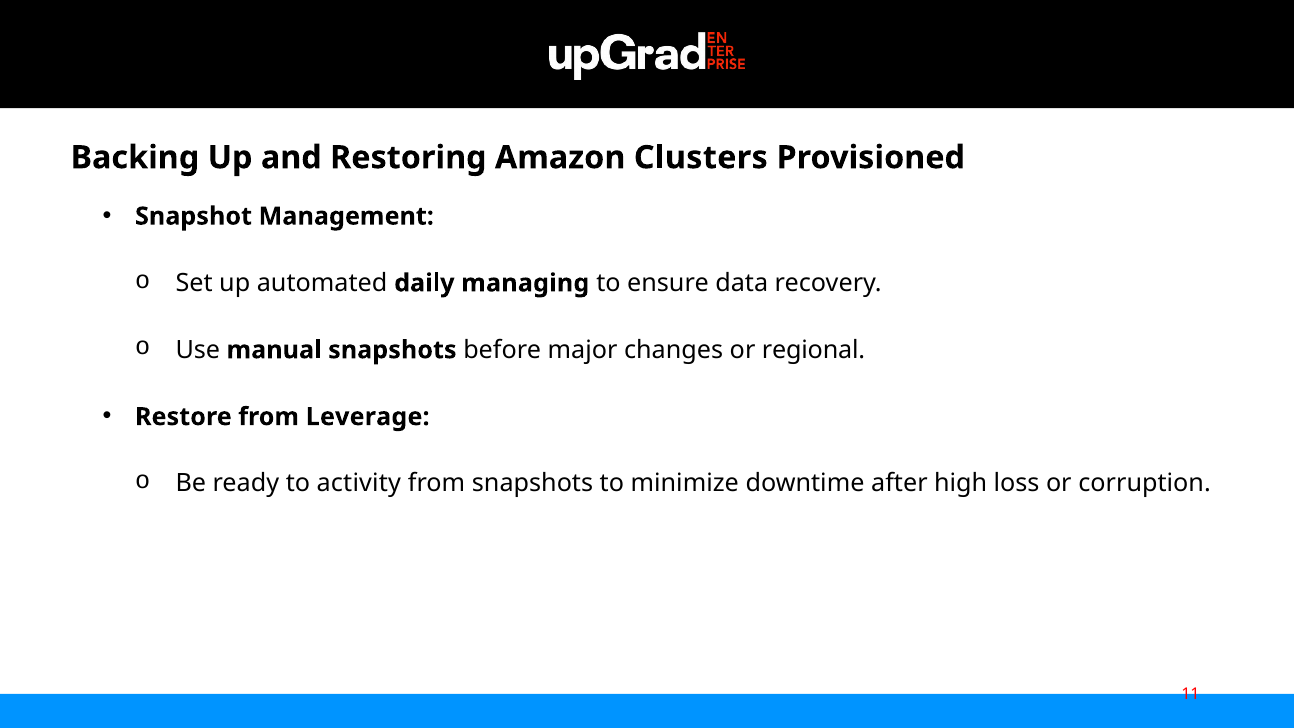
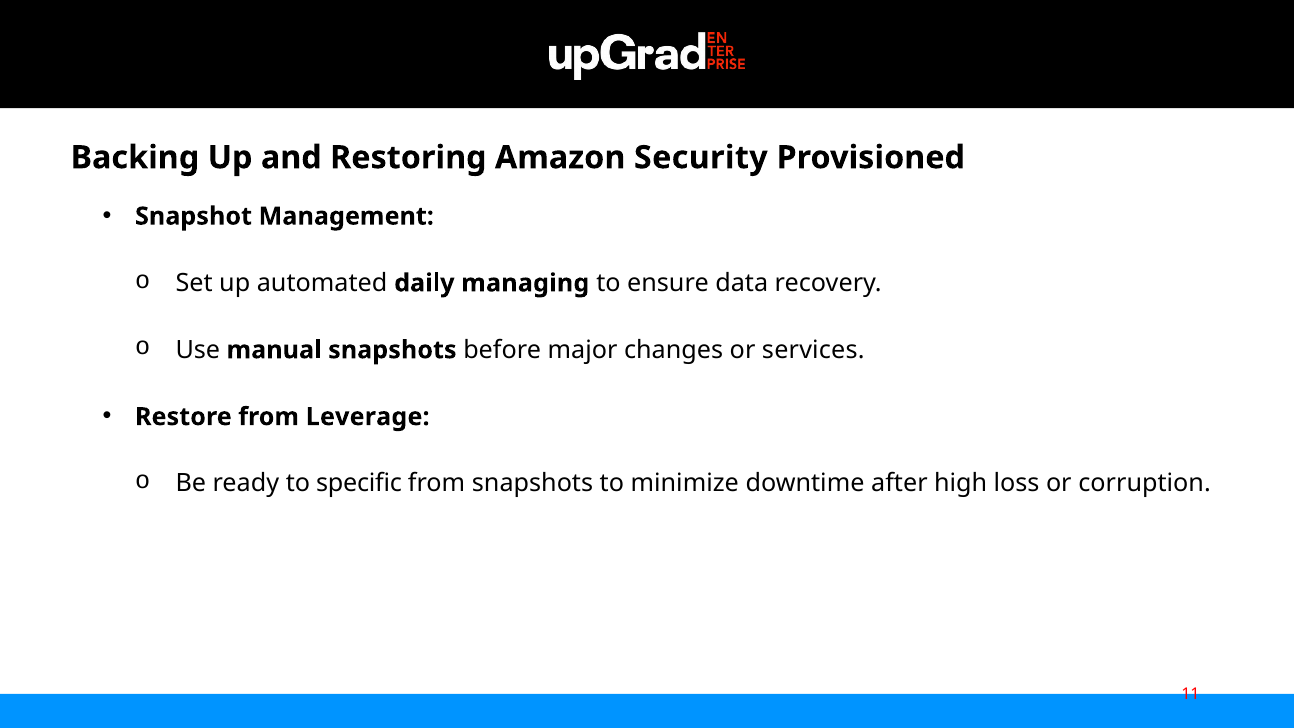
Clusters: Clusters -> Security
regional: regional -> services
activity: activity -> specific
